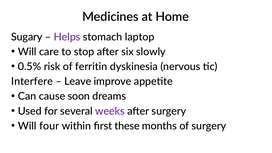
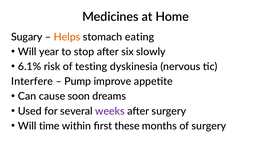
Helps colour: purple -> orange
laptop: laptop -> eating
care: care -> year
0.5%: 0.5% -> 6.1%
ferritin: ferritin -> testing
Leave: Leave -> Pump
four: four -> time
